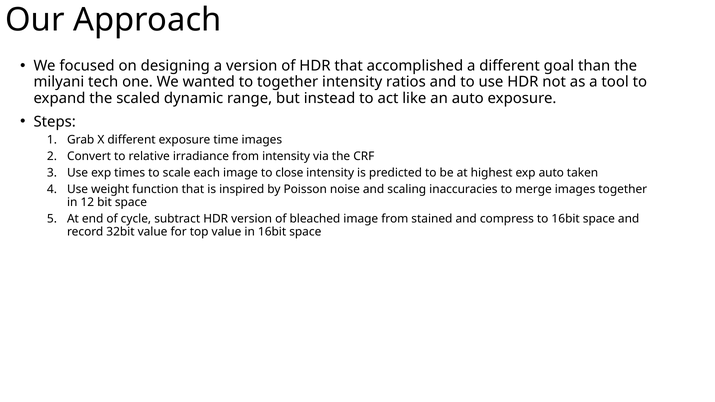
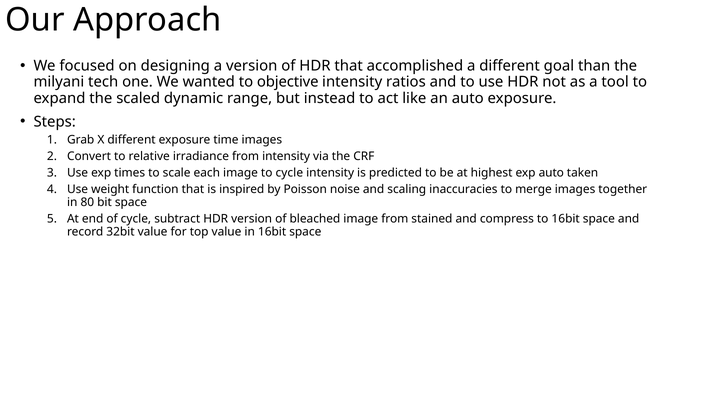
to together: together -> objective
to close: close -> cycle
12: 12 -> 80
